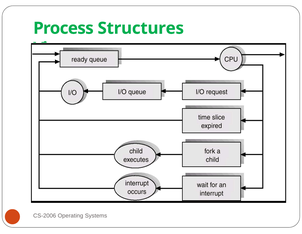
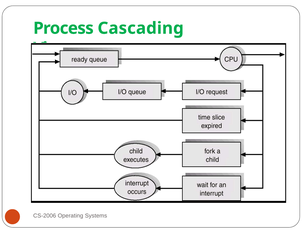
Structures: Structures -> Cascading
